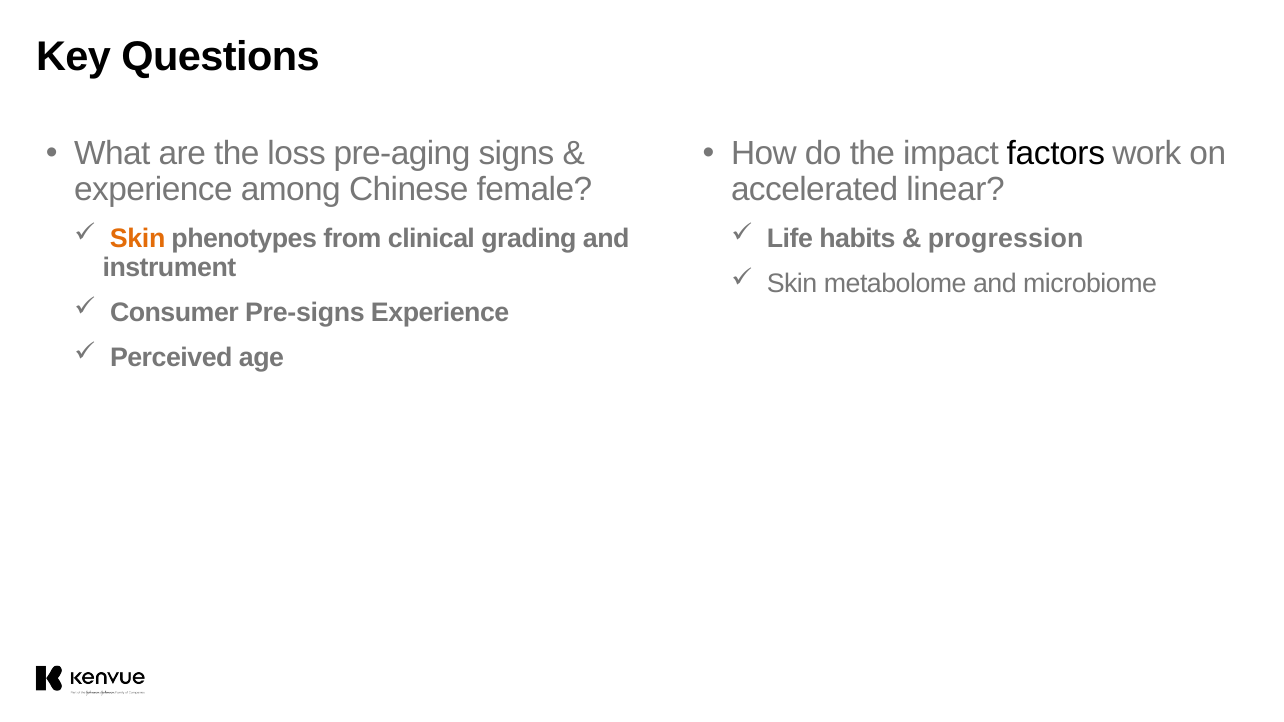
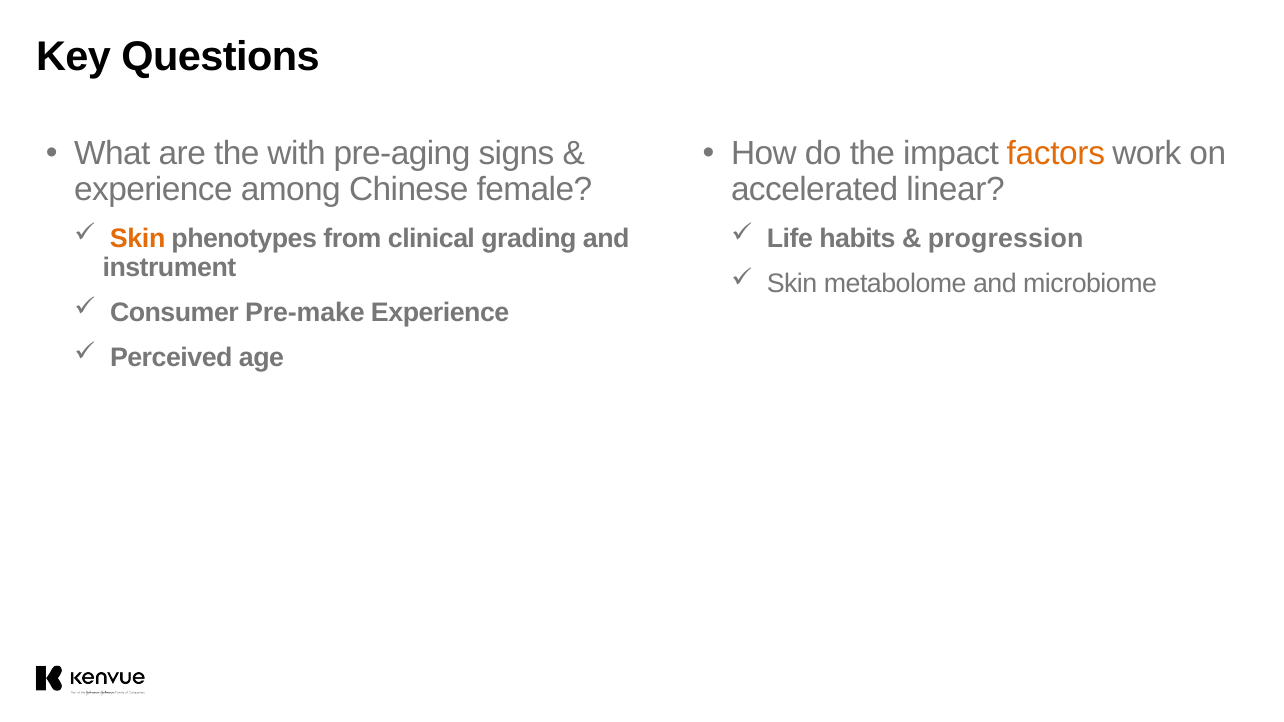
loss: loss -> with
factors colour: black -> orange
Pre-signs: Pre-signs -> Pre-make
